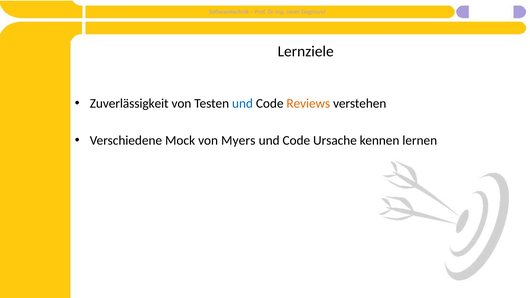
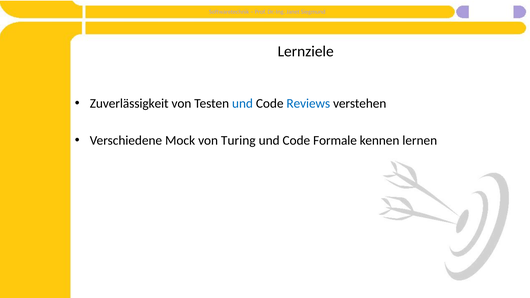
Reviews colour: orange -> blue
Myers: Myers -> Turing
Ursache: Ursache -> Formale
